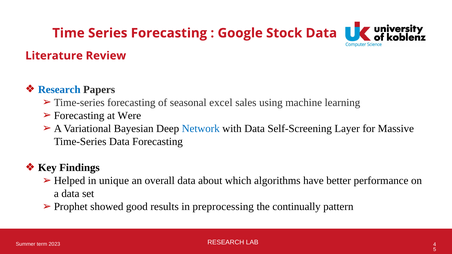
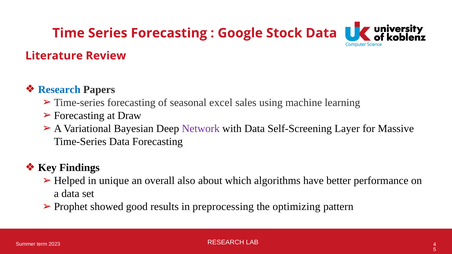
Were: Were -> Draw
Network colour: blue -> purple
overall data: data -> also
continually: continually -> optimizing
